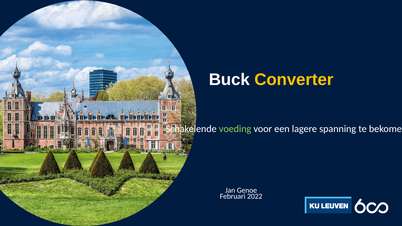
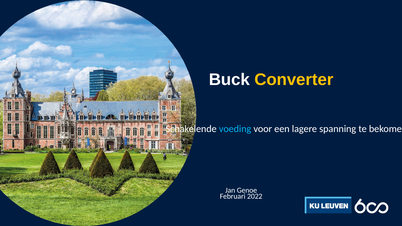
voeding colour: light green -> light blue
